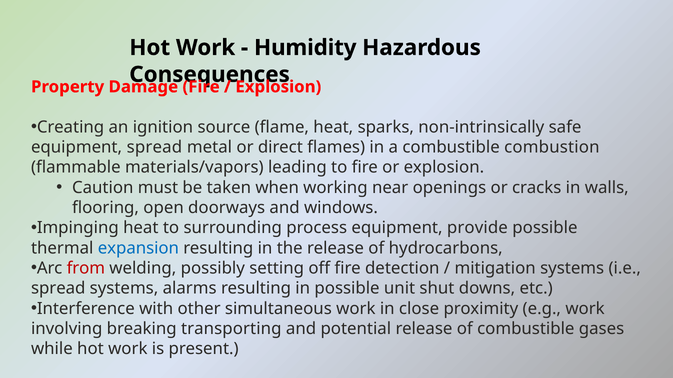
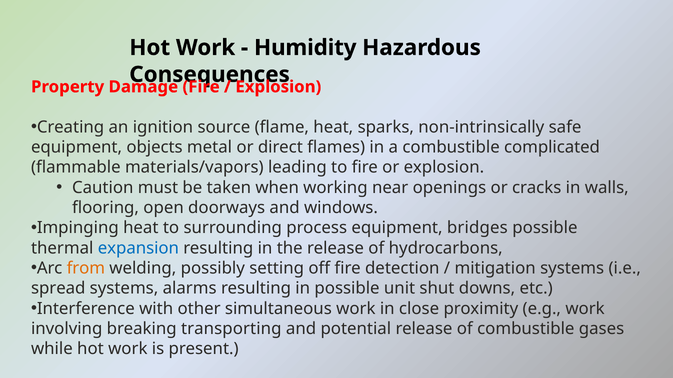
equipment spread: spread -> objects
combustion: combustion -> complicated
provide: provide -> bridges
from colour: red -> orange
